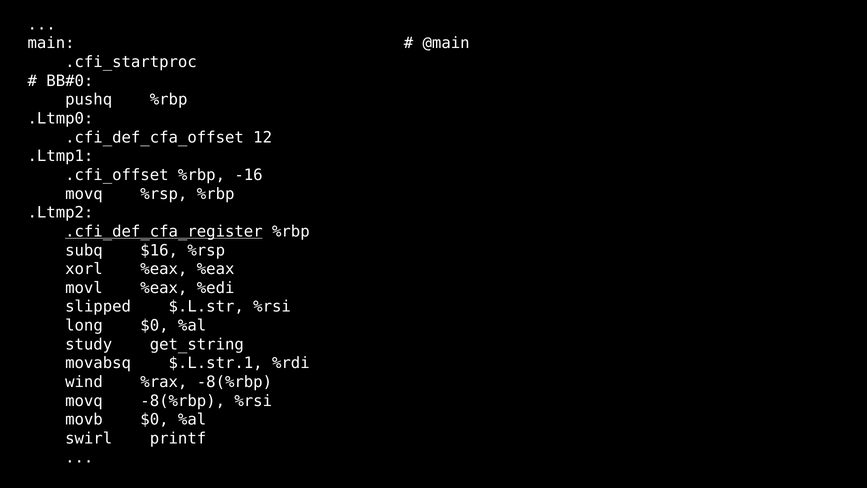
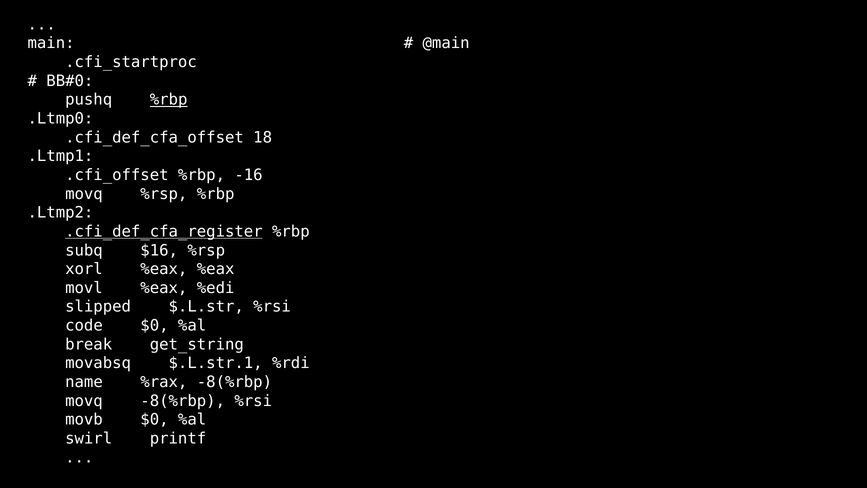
%rbp at (169, 100) underline: none -> present
12: 12 -> 18
long: long -> code
study: study -> break
wind: wind -> name
